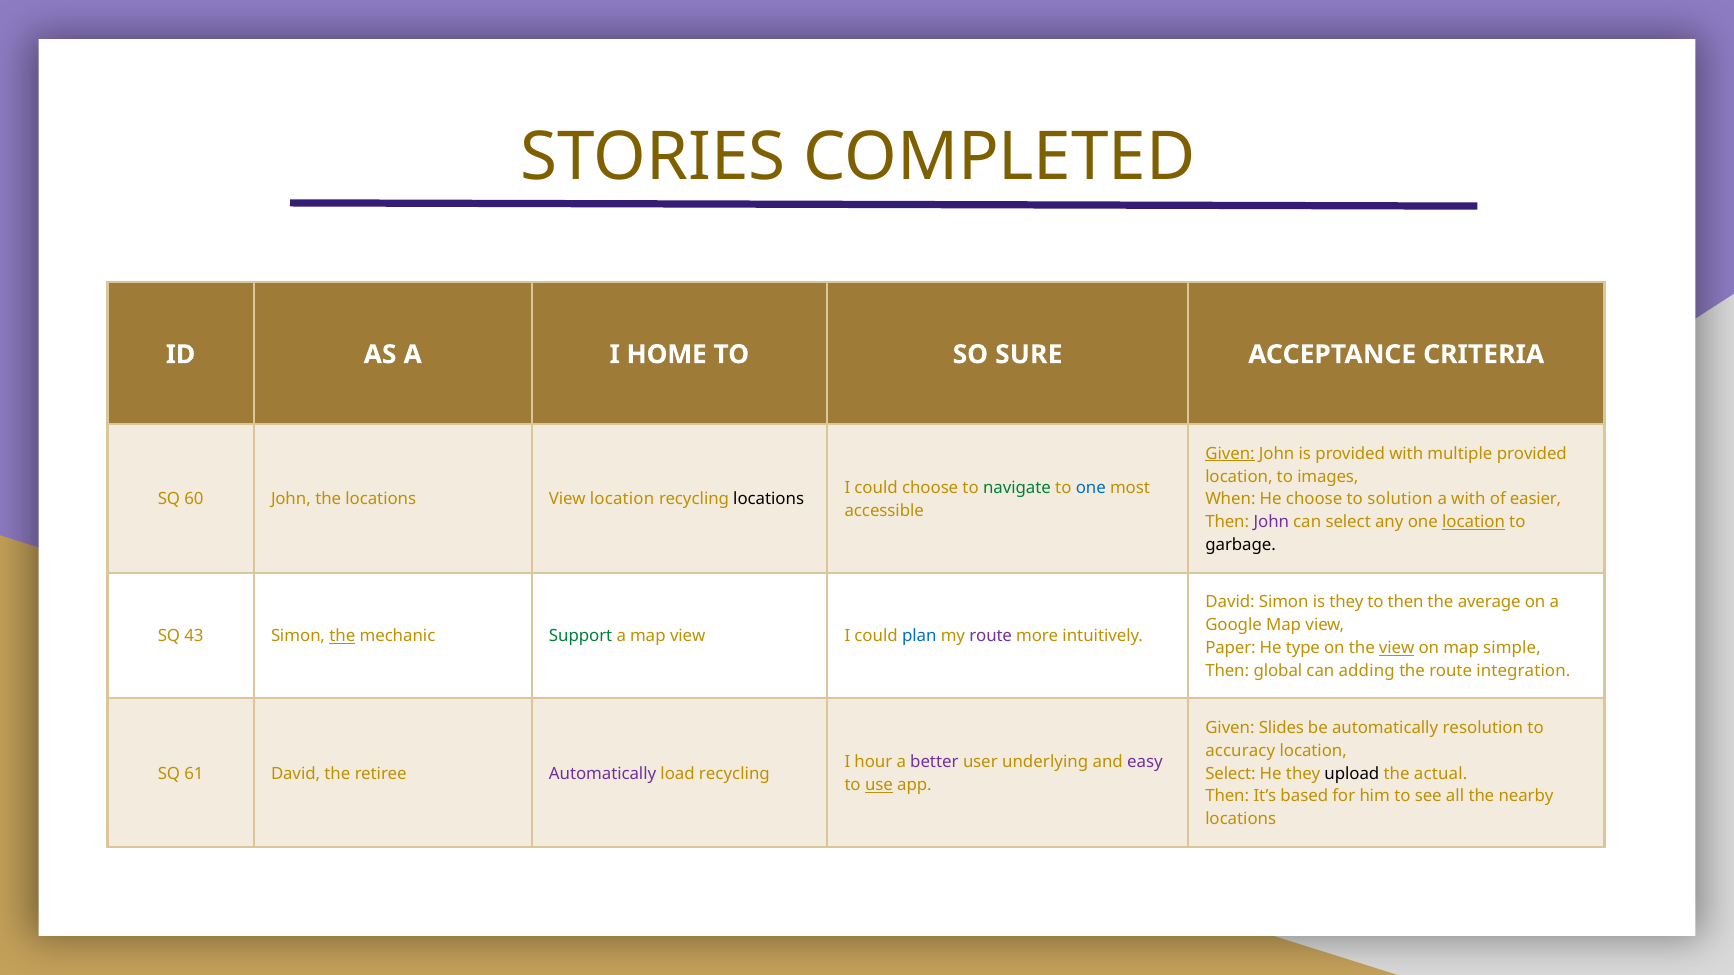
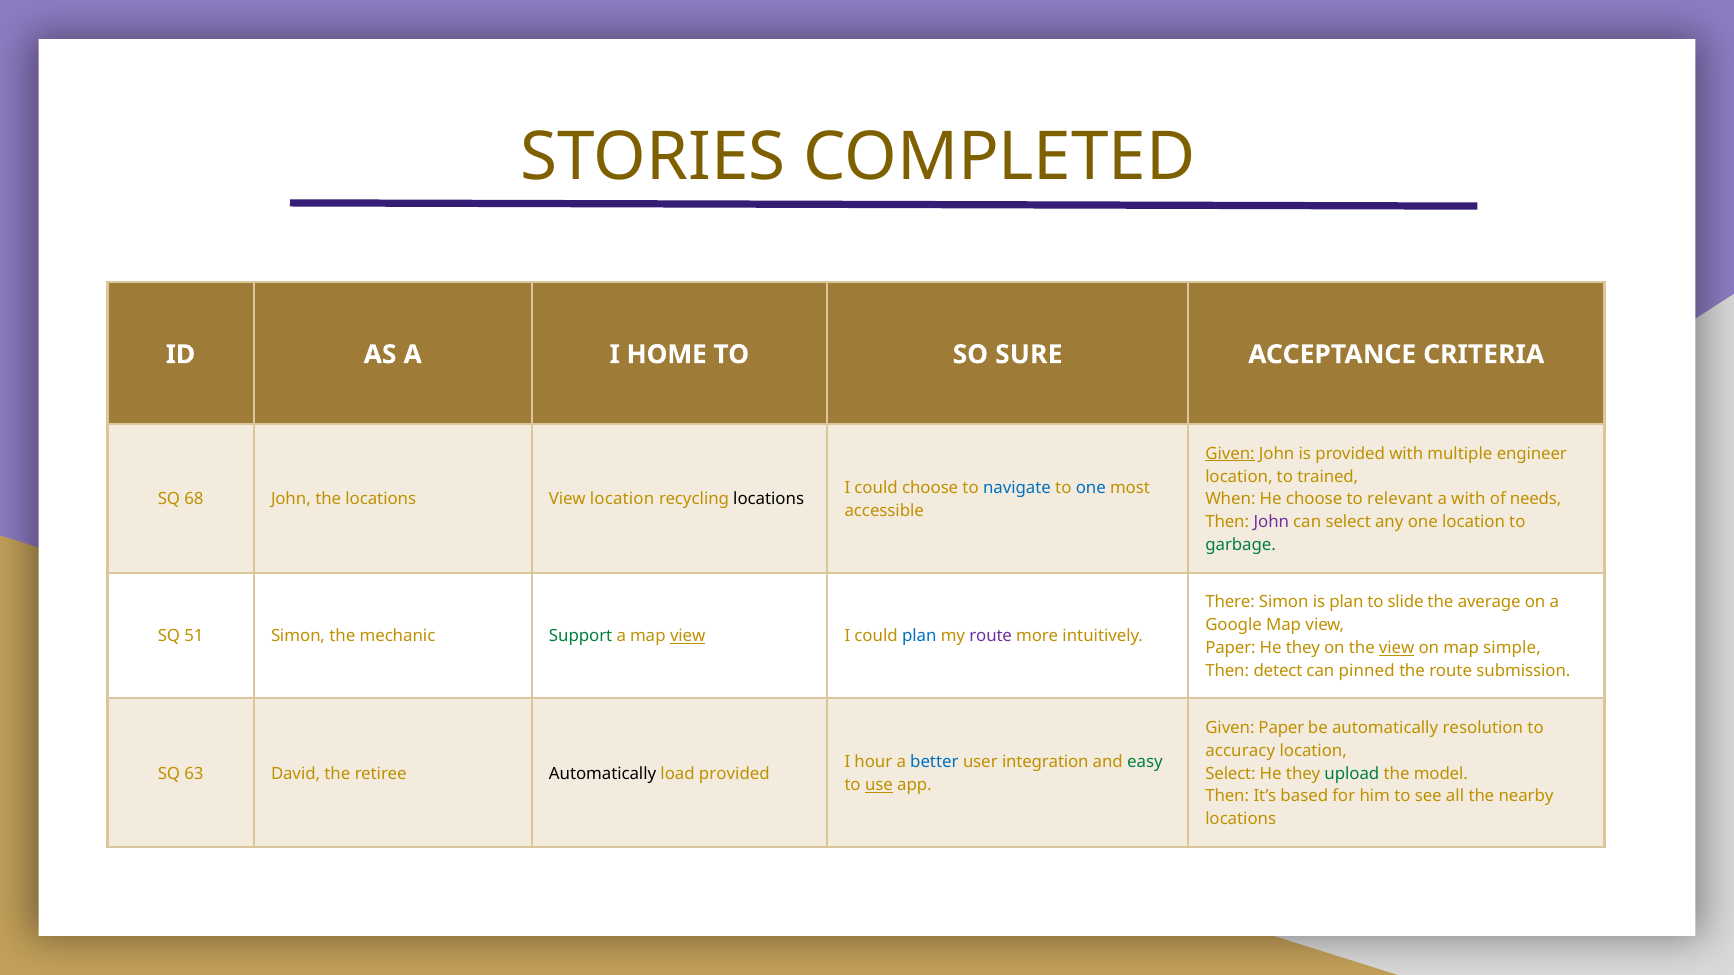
multiple provided: provided -> engineer
images: images -> trained
navigate colour: green -> blue
60: 60 -> 68
solution: solution -> relevant
easier: easier -> needs
location at (1474, 522) underline: present -> none
garbage colour: black -> green
David at (1230, 602): David -> There
is they: they -> plan
to then: then -> slide
43: 43 -> 51
the at (342, 637) underline: present -> none
view at (688, 637) underline: none -> present
type at (1303, 648): type -> they
global: global -> detect
adding: adding -> pinned
integration: integration -> submission
Given Slides: Slides -> Paper
better colour: purple -> blue
underlying: underlying -> integration
easy colour: purple -> green
61: 61 -> 63
Automatically at (603, 774) colour: purple -> black
load recycling: recycling -> provided
upload colour: black -> green
actual: actual -> model
